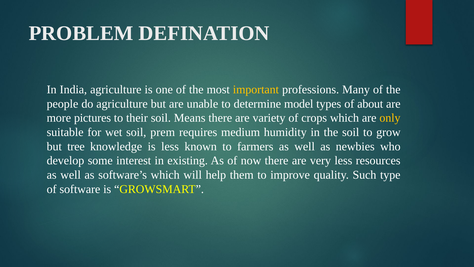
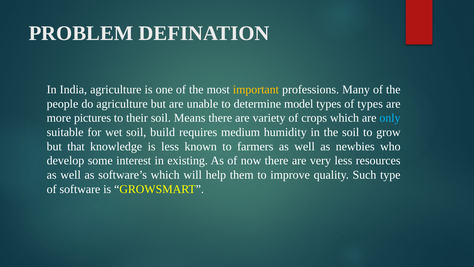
of about: about -> types
only colour: yellow -> light blue
prem: prem -> build
tree: tree -> that
